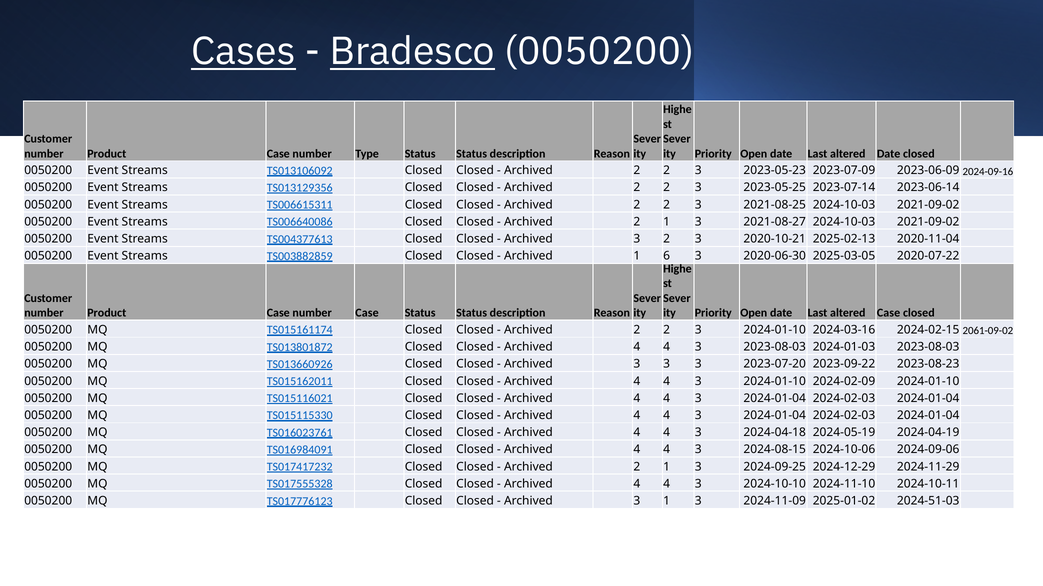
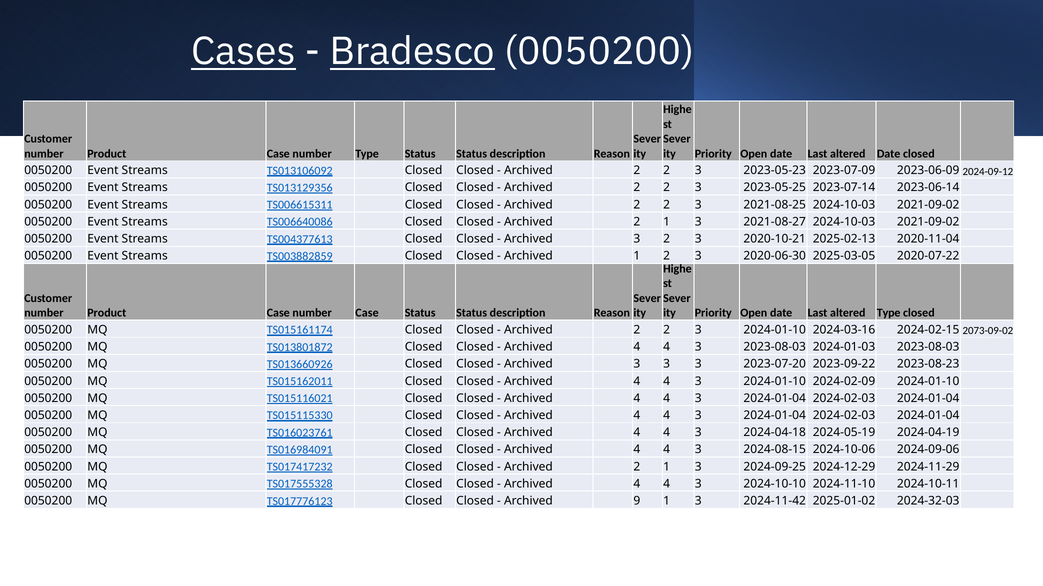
2024-09-16: 2024-09-16 -> 2024-09-12
1 6: 6 -> 2
altered Case: Case -> Type
2061-09-02: 2061-09-02 -> 2073-09-02
3 at (637, 501): 3 -> 9
2024-11-09: 2024-11-09 -> 2024-11-42
2024-51-03: 2024-51-03 -> 2024-32-03
